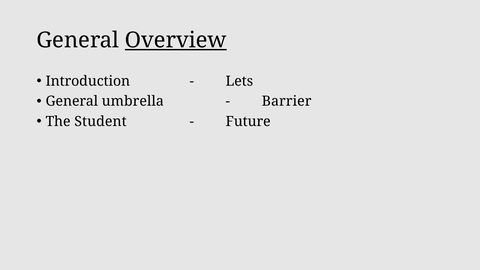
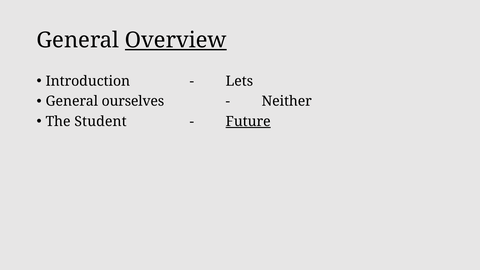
umbrella: umbrella -> ourselves
Barrier: Barrier -> Neither
Future underline: none -> present
